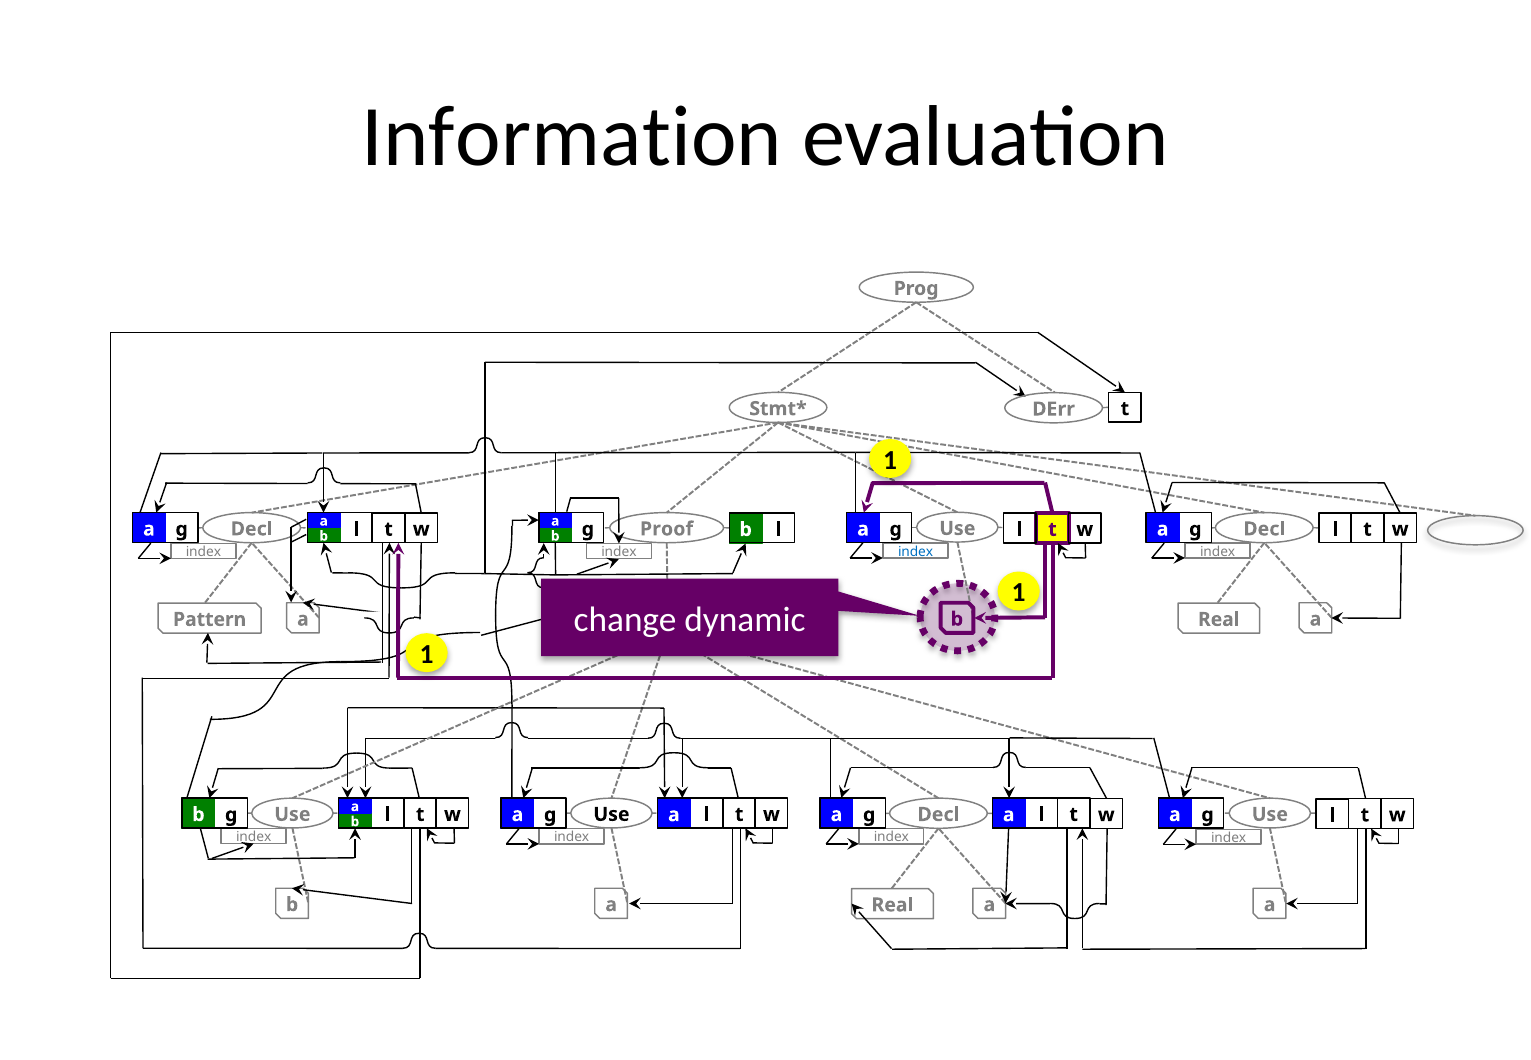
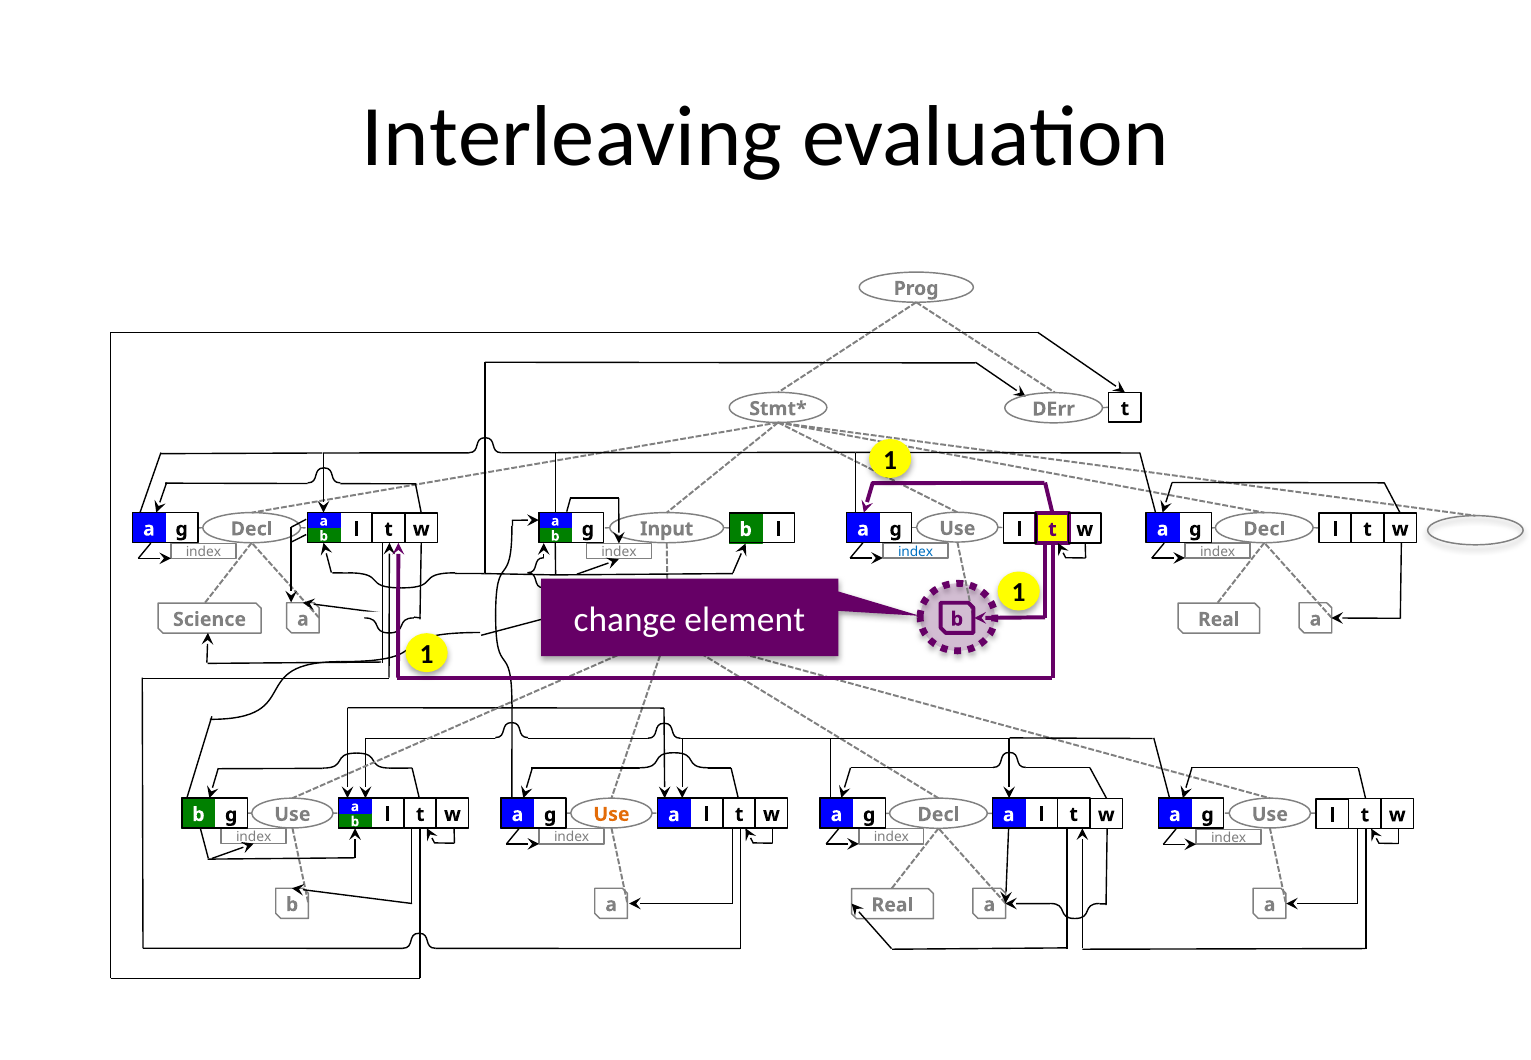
Information: Information -> Interleaving
Proof: Proof -> Input
dynamic: dynamic -> element
Pattern: Pattern -> Science
Use at (611, 814) colour: black -> orange
